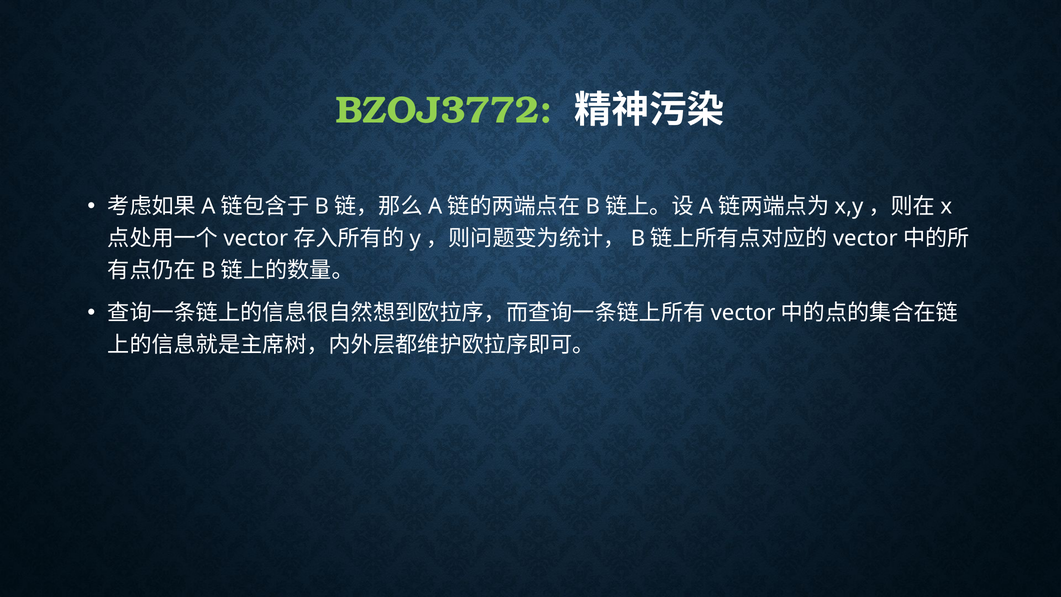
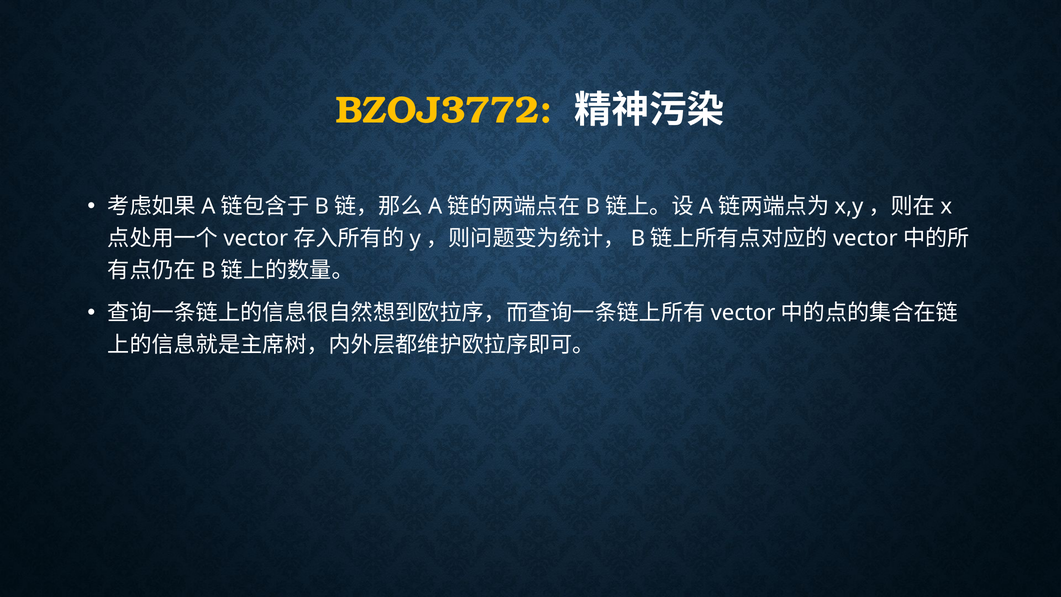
BZOJ3772 colour: light green -> yellow
